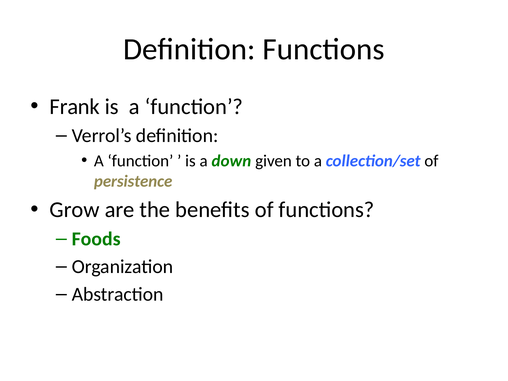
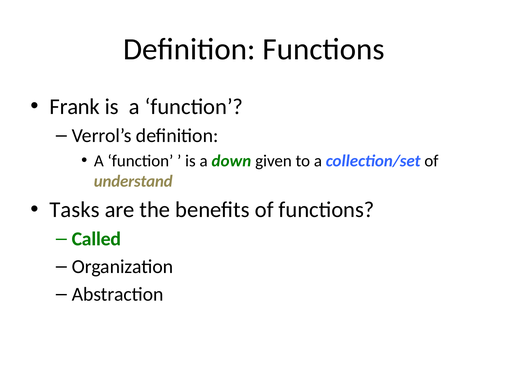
persistence: persistence -> understand
Grow: Grow -> Tasks
Foods: Foods -> Called
